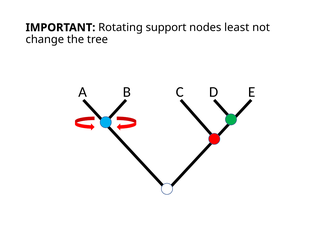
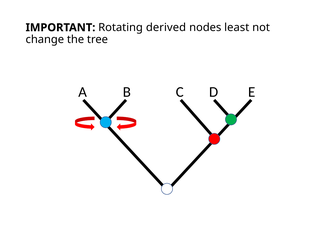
support: support -> derived
